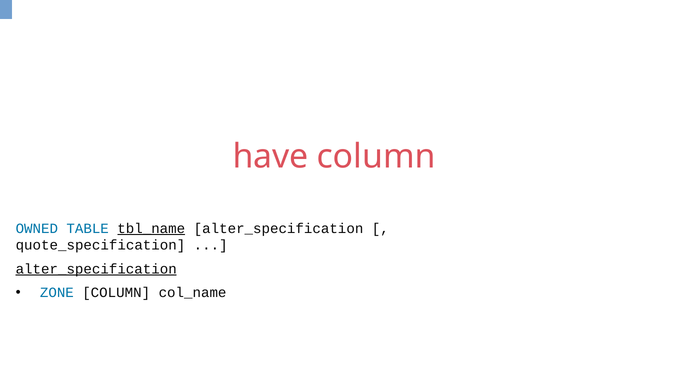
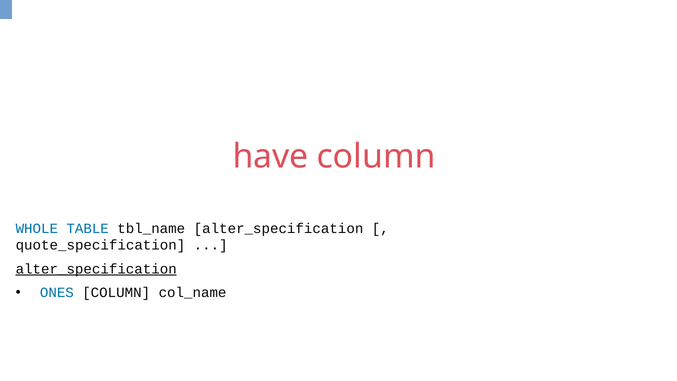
OWNED: OWNED -> WHOLE
tbl_name underline: present -> none
ZONE: ZONE -> ONES
